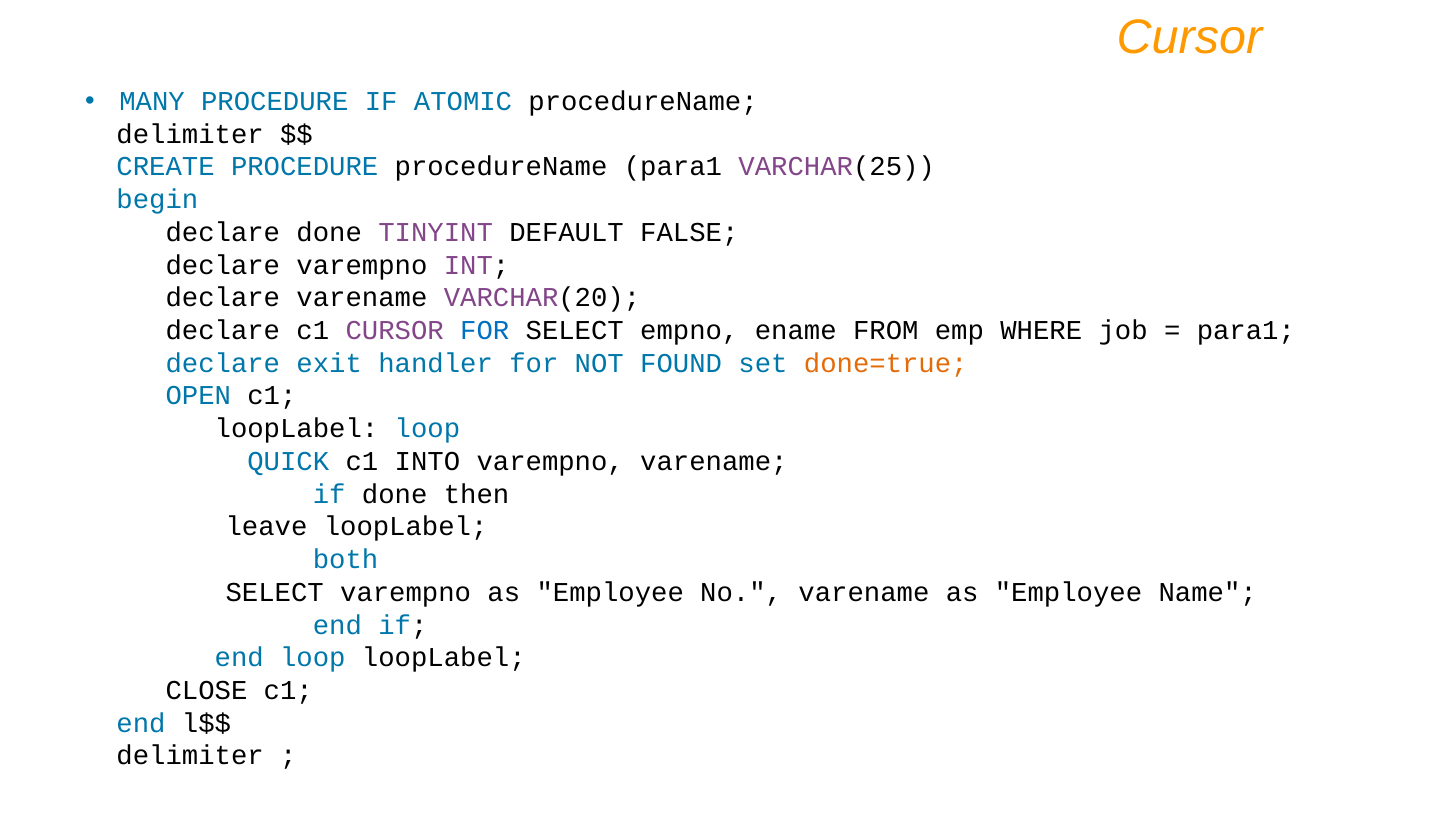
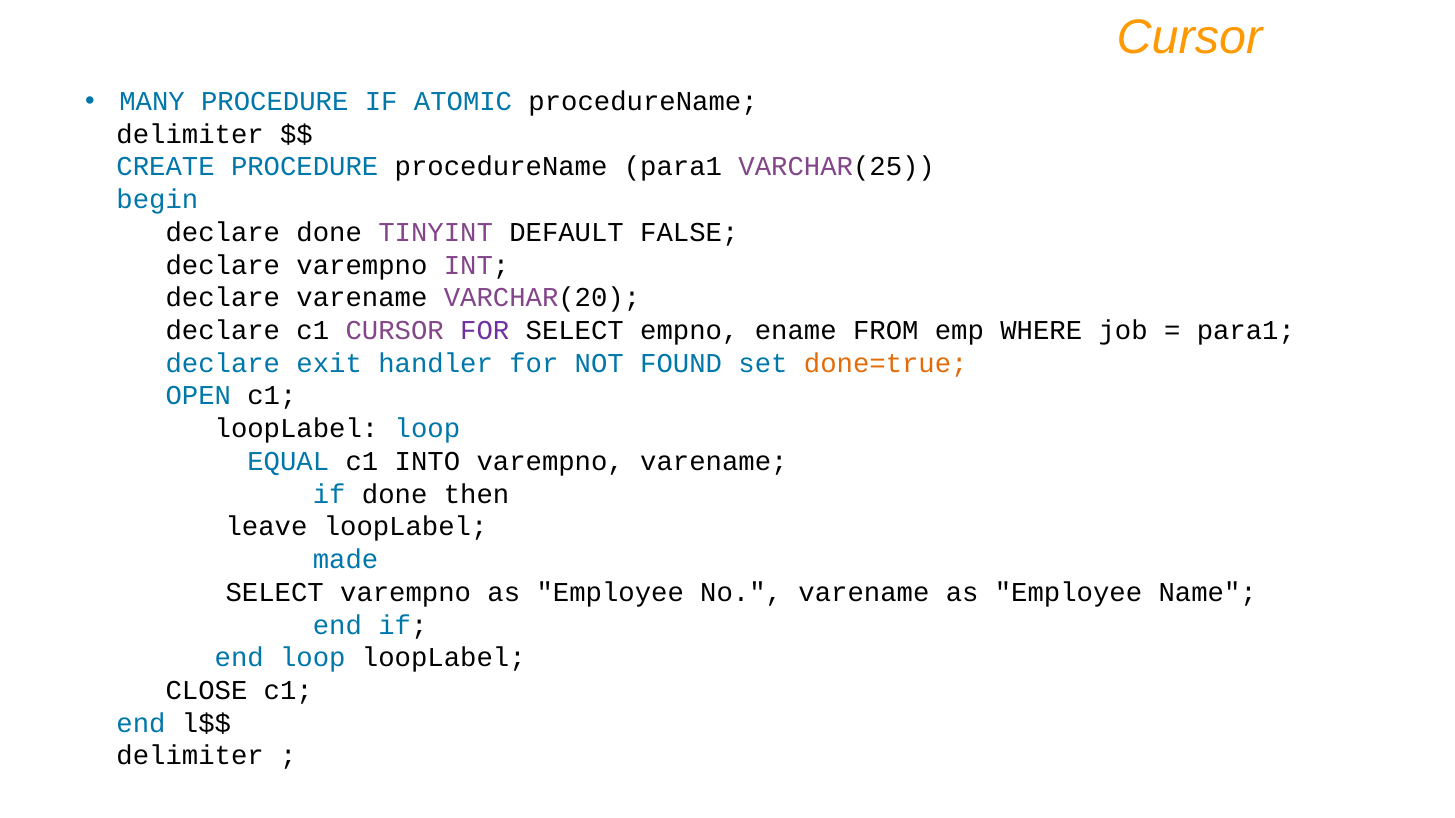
FOR at (485, 331) colour: blue -> purple
QUICK: QUICK -> EQUAL
both: both -> made
